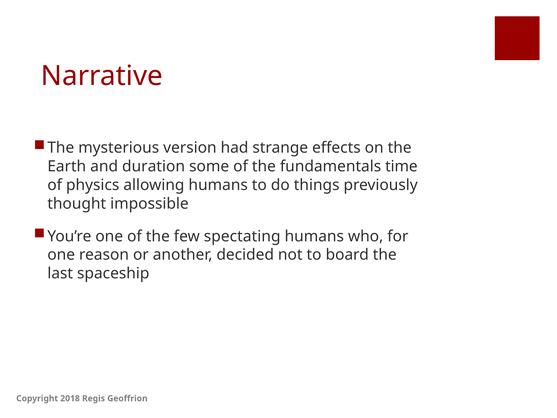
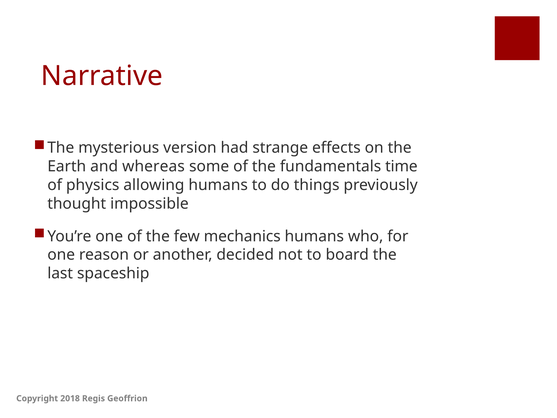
duration: duration -> whereas
spectating: spectating -> mechanics
